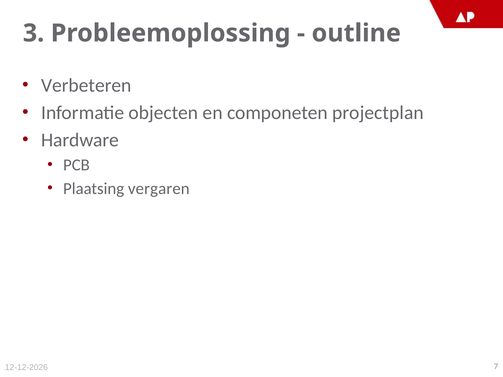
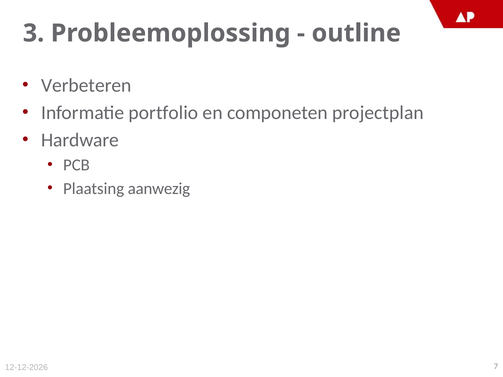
objecten: objecten -> portfolio
vergaren: vergaren -> aanwezig
